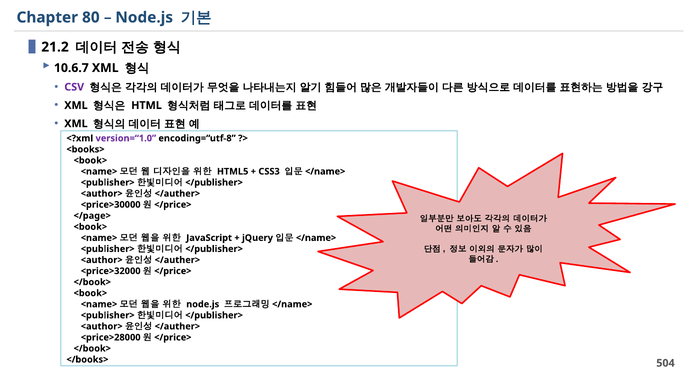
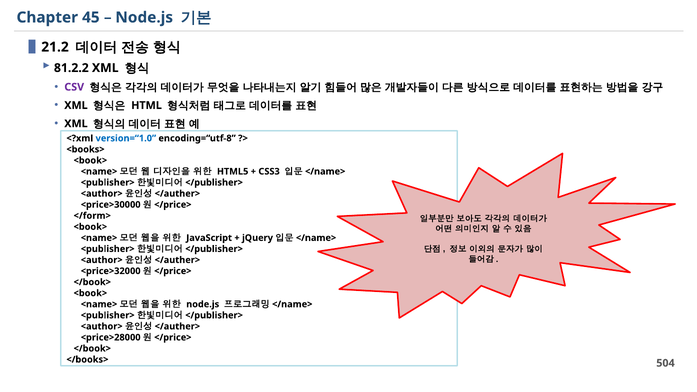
80: 80 -> 45
10.6.7: 10.6.7 -> 81.2.2
version=“1.0 colour: purple -> blue
</page>: </page> -> </form>
